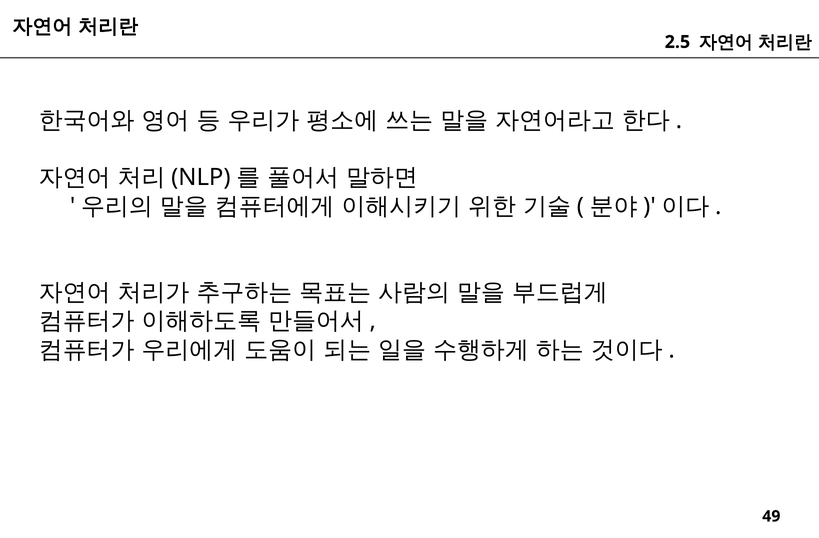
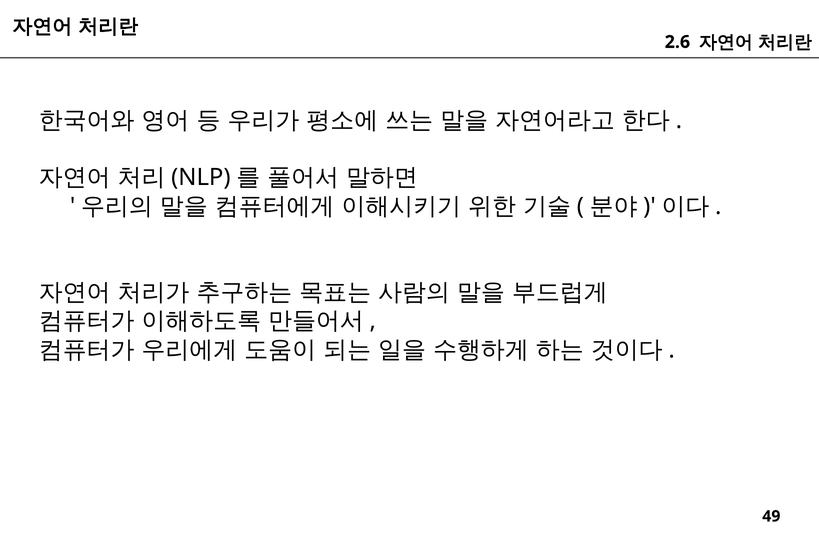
2.5: 2.5 -> 2.6
